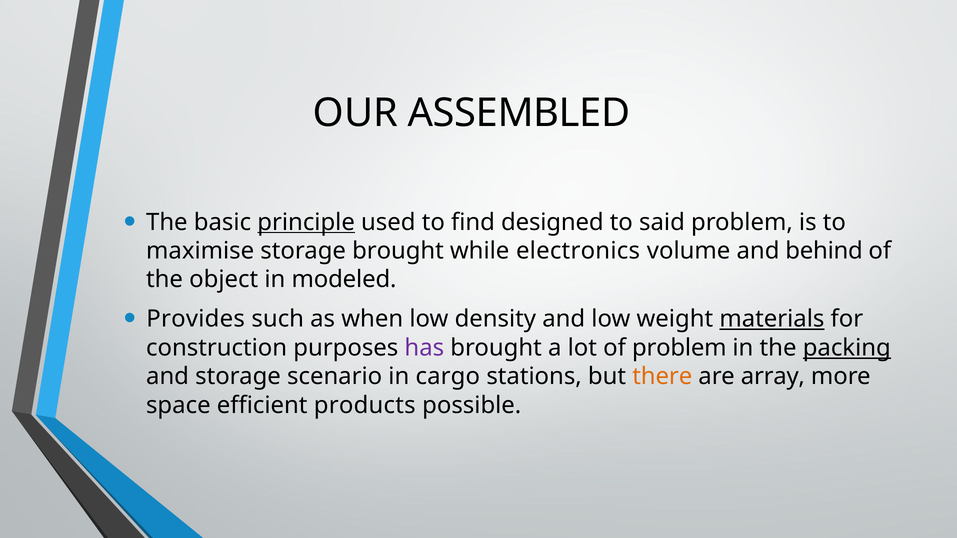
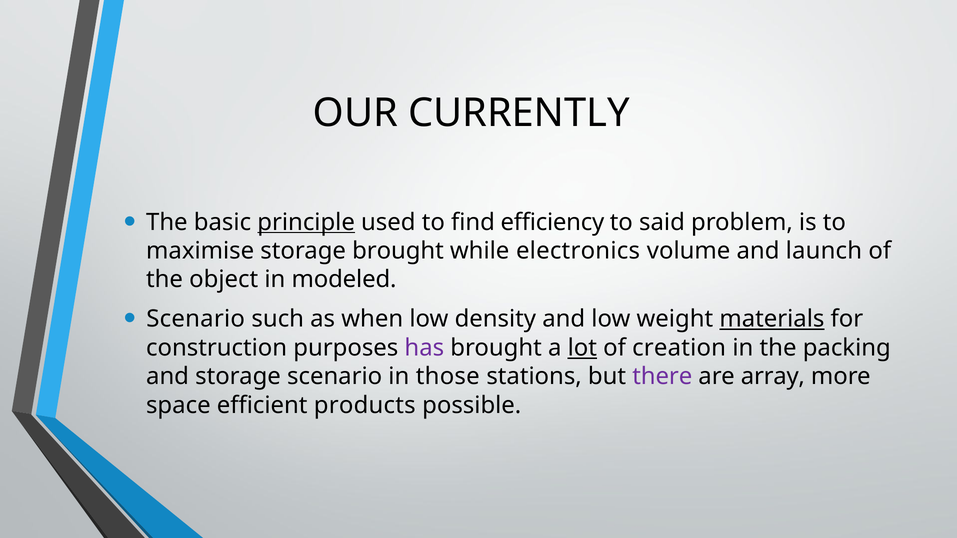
ASSEMBLED: ASSEMBLED -> CURRENTLY
designed: designed -> efficiency
behind: behind -> launch
Provides at (196, 319): Provides -> Scenario
lot underline: none -> present
of problem: problem -> creation
packing underline: present -> none
cargo: cargo -> those
there colour: orange -> purple
